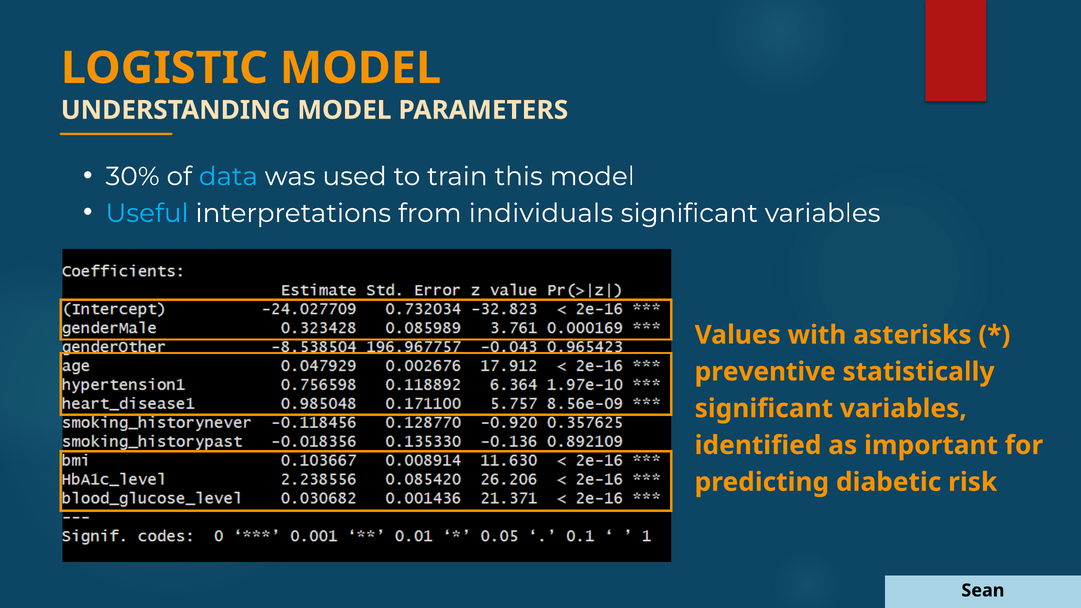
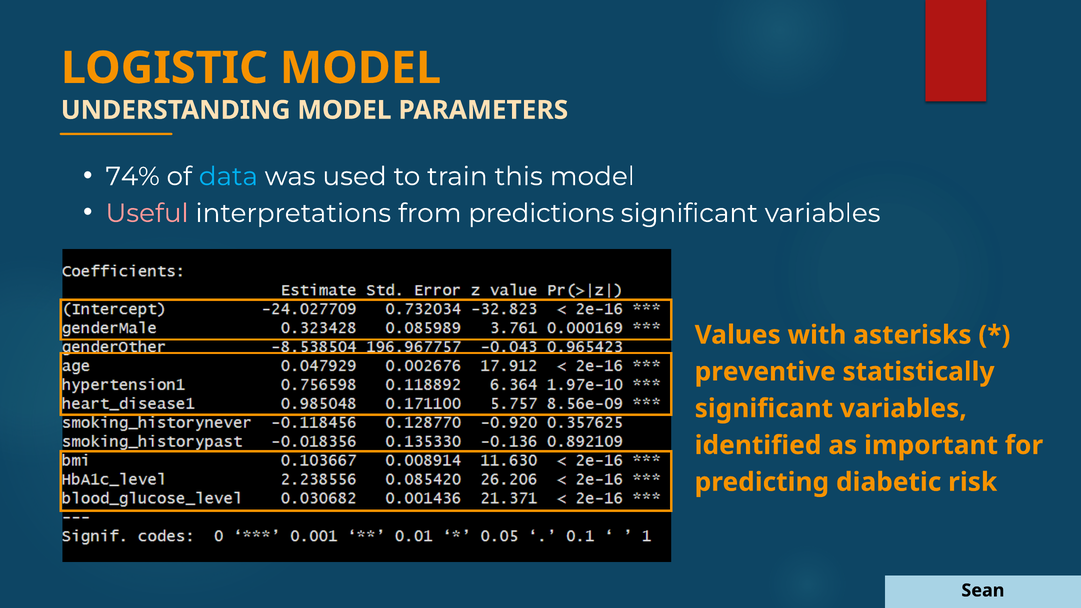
30%: 30% -> 74%
Useful colour: light blue -> pink
individuals: individuals -> predictions
